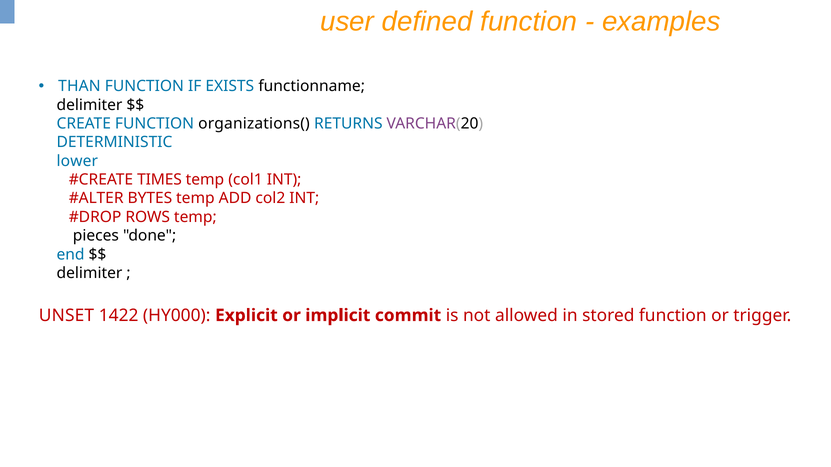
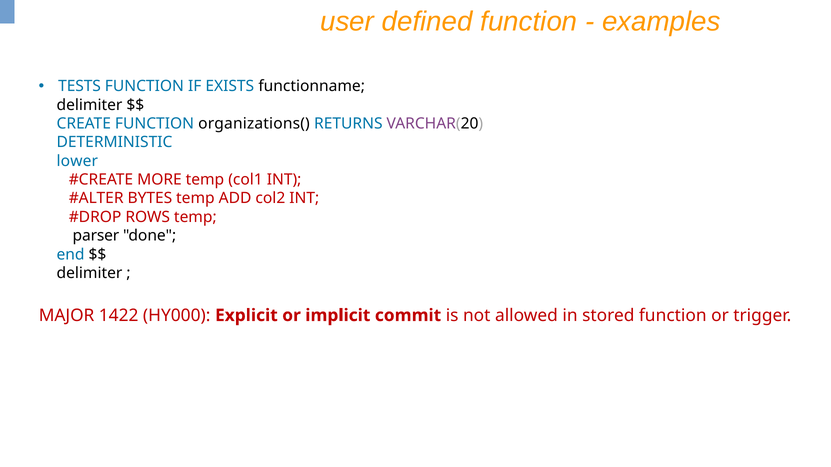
THAN: THAN -> TESTS
TIMES: TIMES -> MORE
pieces: pieces -> parser
UNSET: UNSET -> MAJOR
